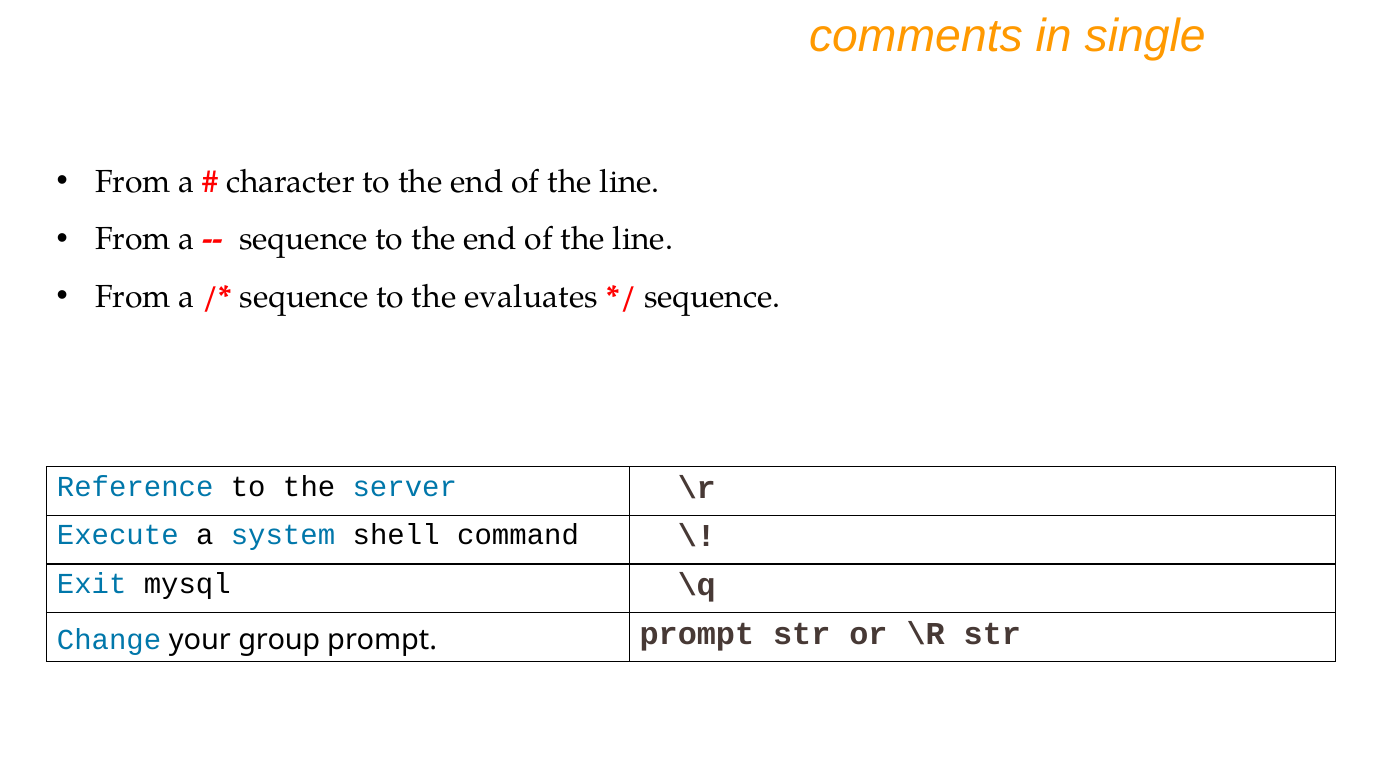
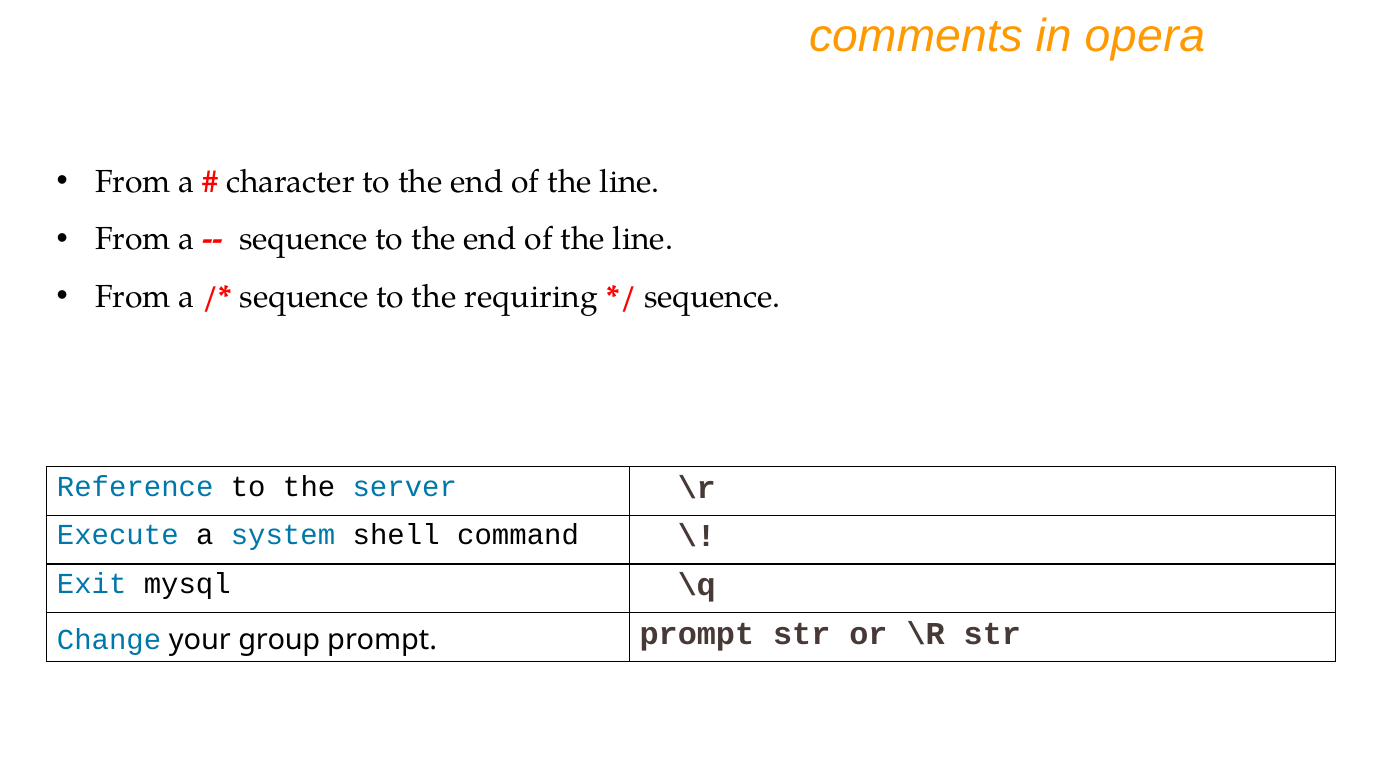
single: single -> opera
evaluates: evaluates -> requiring
